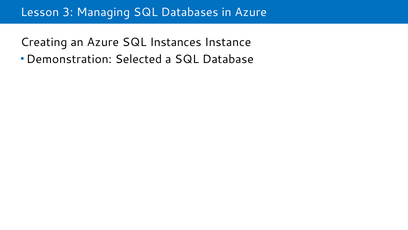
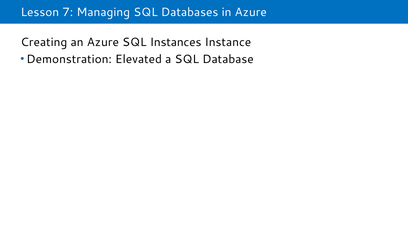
3: 3 -> 7
Selected: Selected -> Elevated
